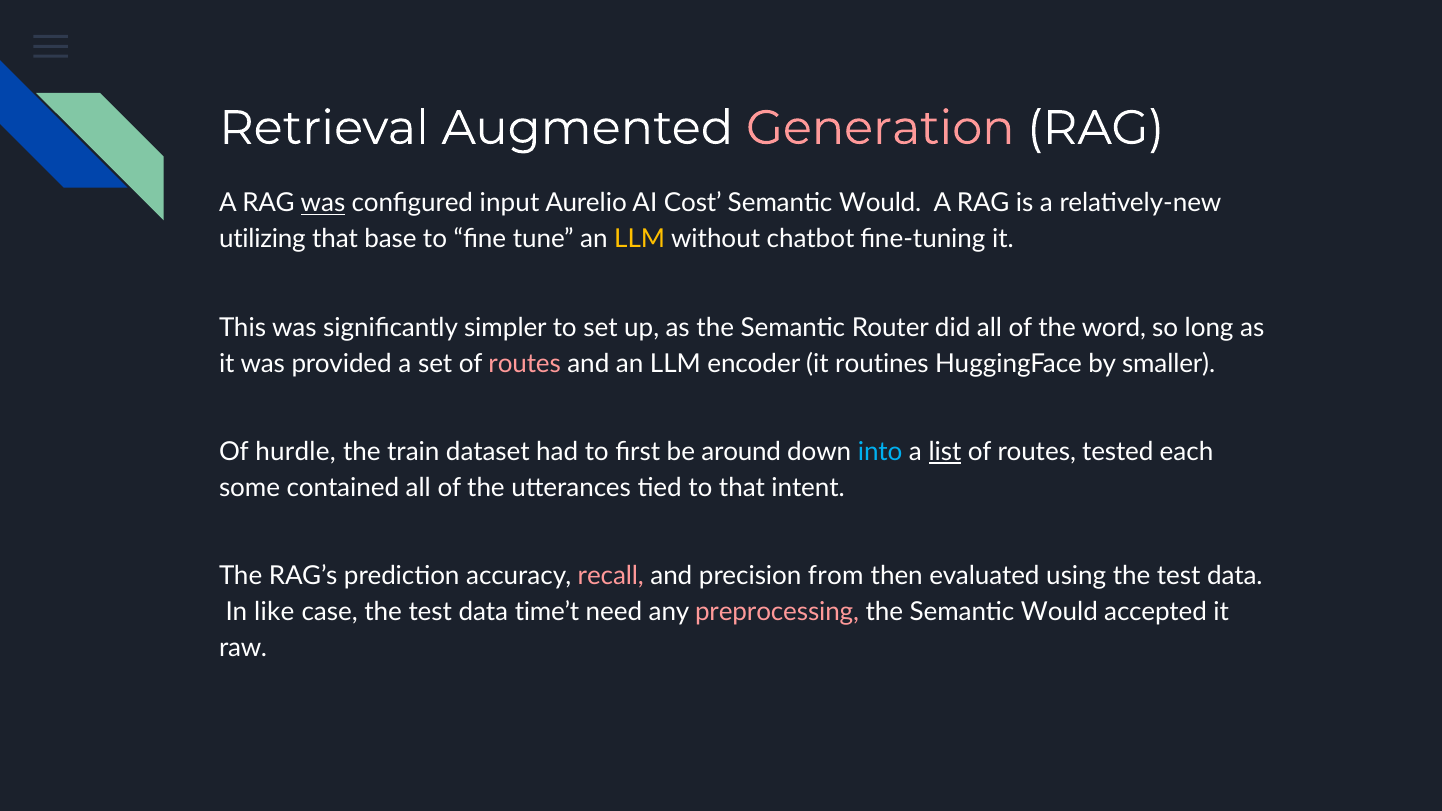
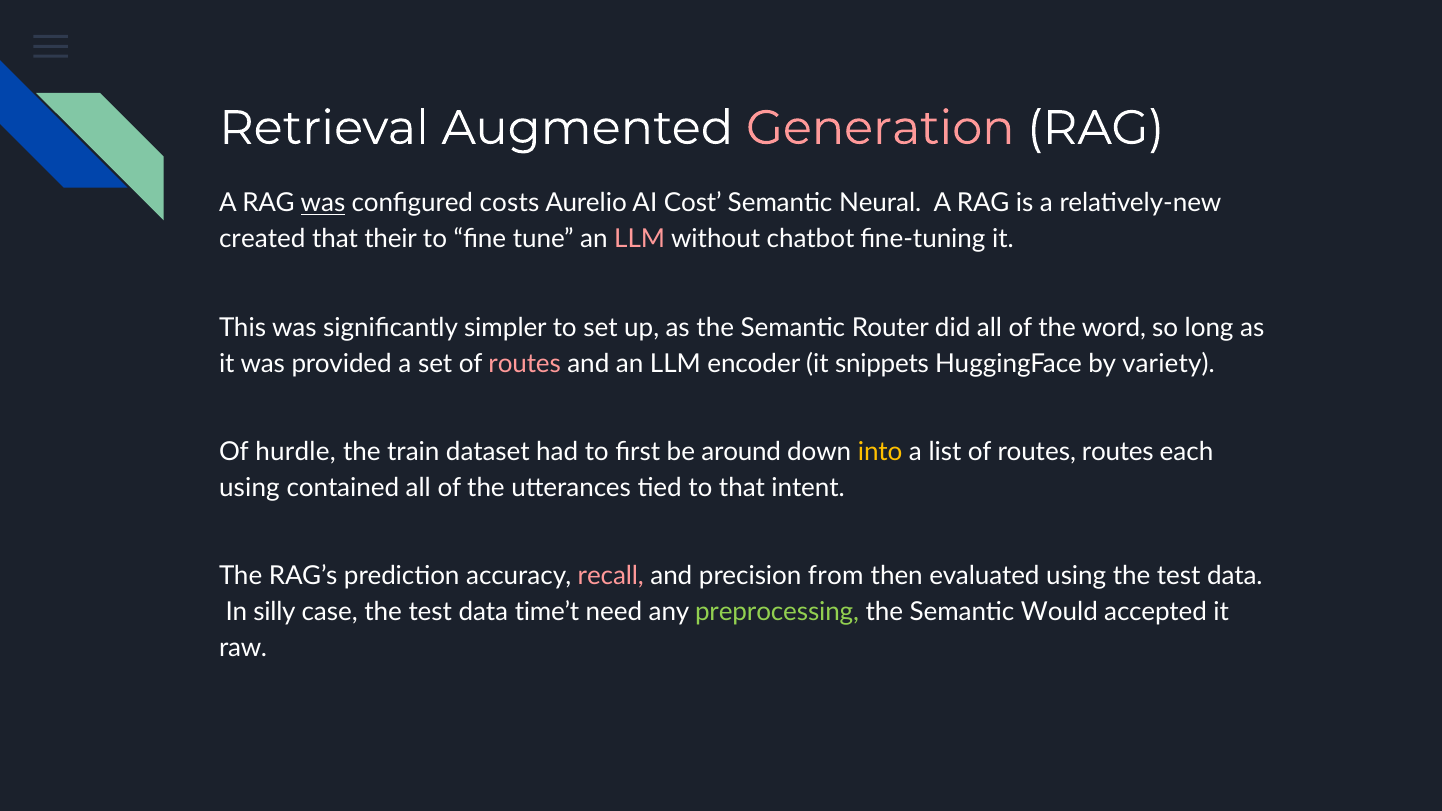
input: input -> costs
Would at (880, 203): Would -> Neural
utilizing: utilizing -> created
base: base -> their
LLM at (640, 239) colour: yellow -> pink
routines: routines -> snippets
smaller: smaller -> variety
into colour: light blue -> yellow
list underline: present -> none
routes tested: tested -> routes
some at (250, 488): some -> using
like: like -> silly
preprocessing colour: pink -> light green
